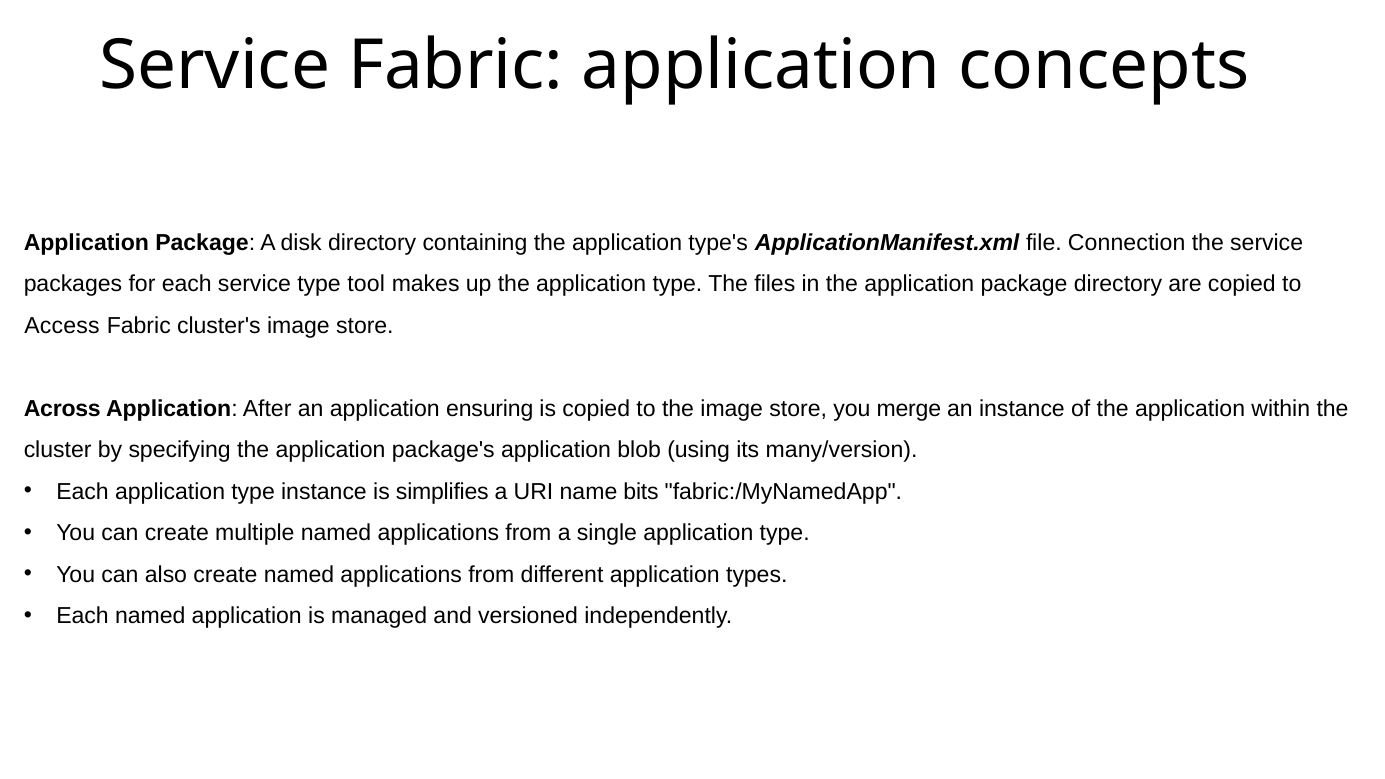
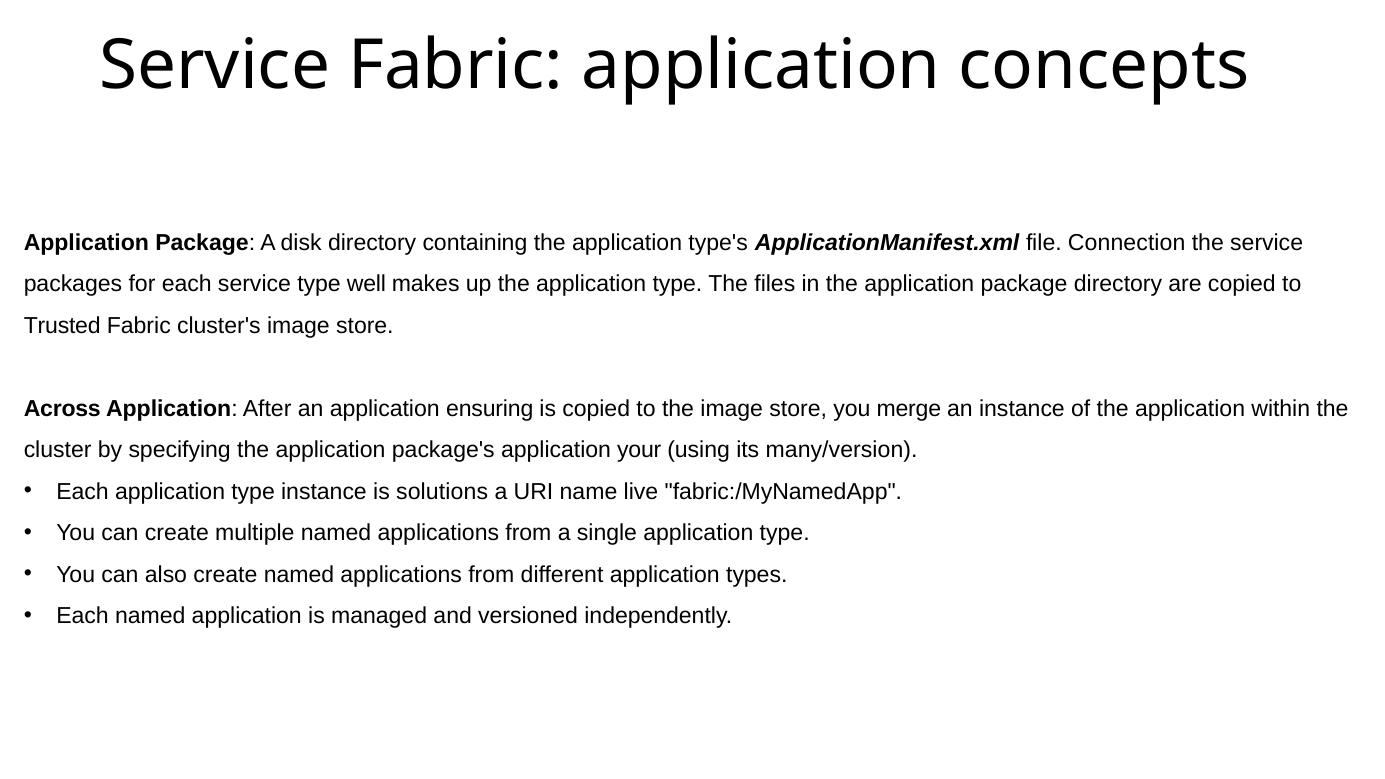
tool: tool -> well
Access: Access -> Trusted
blob: blob -> your
simplifies: simplifies -> solutions
bits: bits -> live
